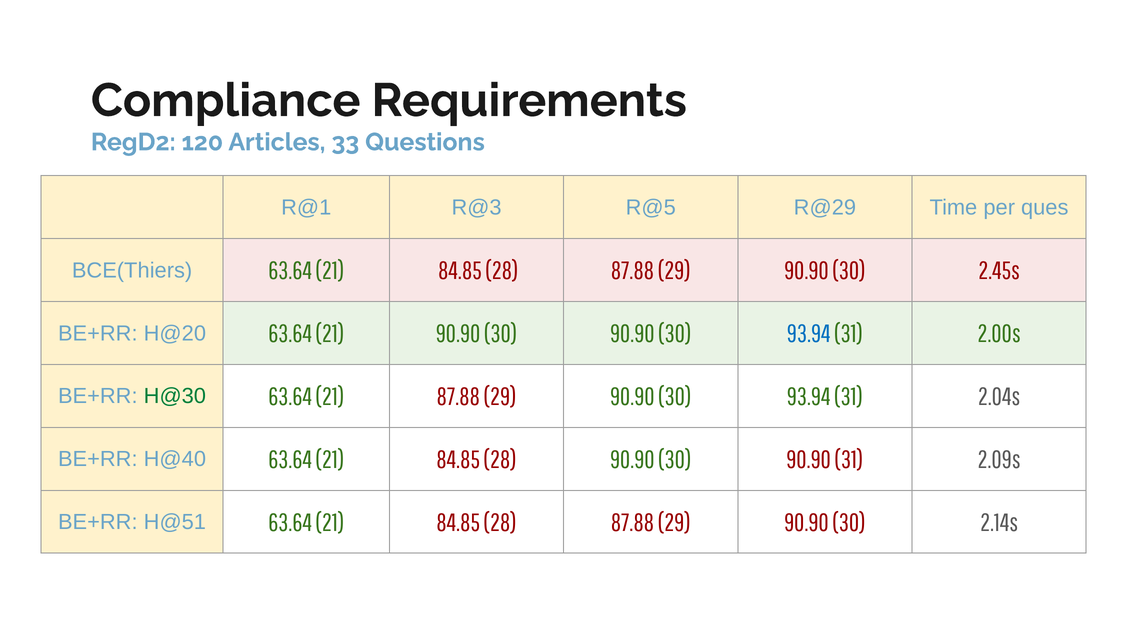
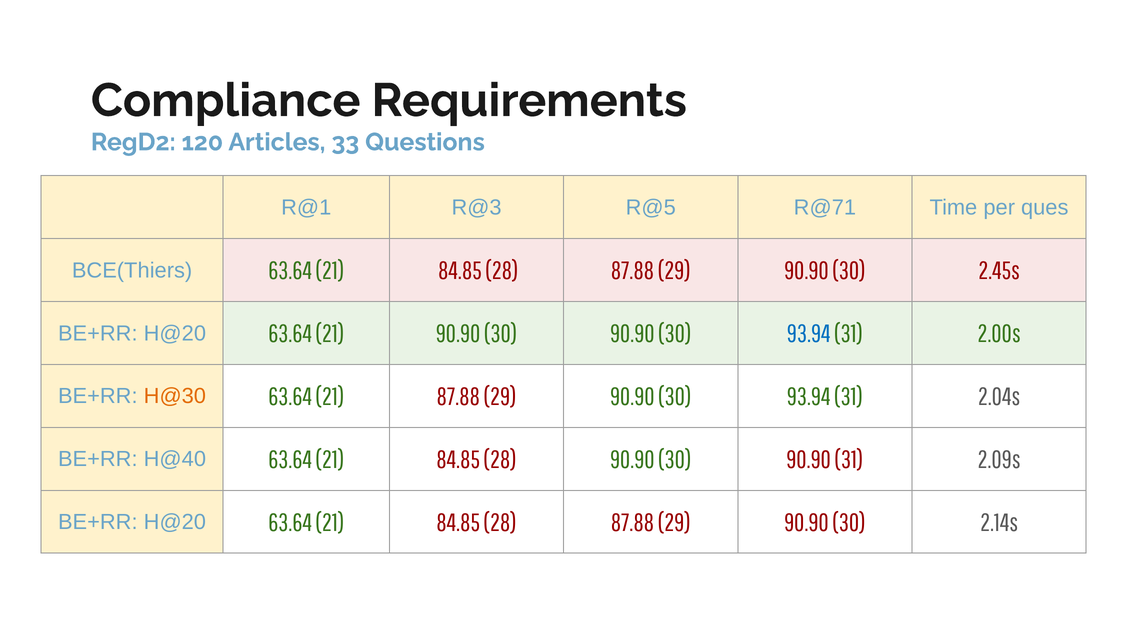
R@29: R@29 -> R@71
H@30 colour: green -> orange
H@51 at (175, 522): H@51 -> H@20
